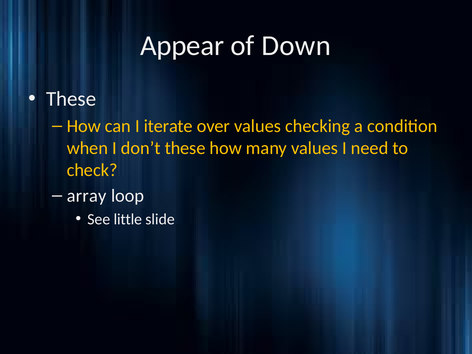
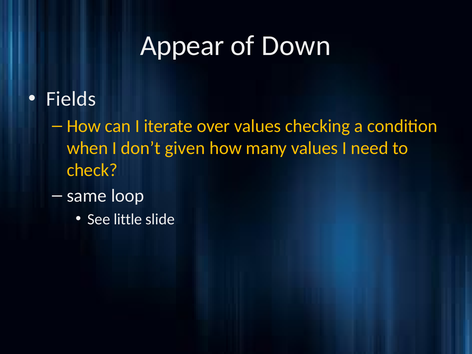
These at (71, 99): These -> Fields
don’t these: these -> given
array: array -> same
